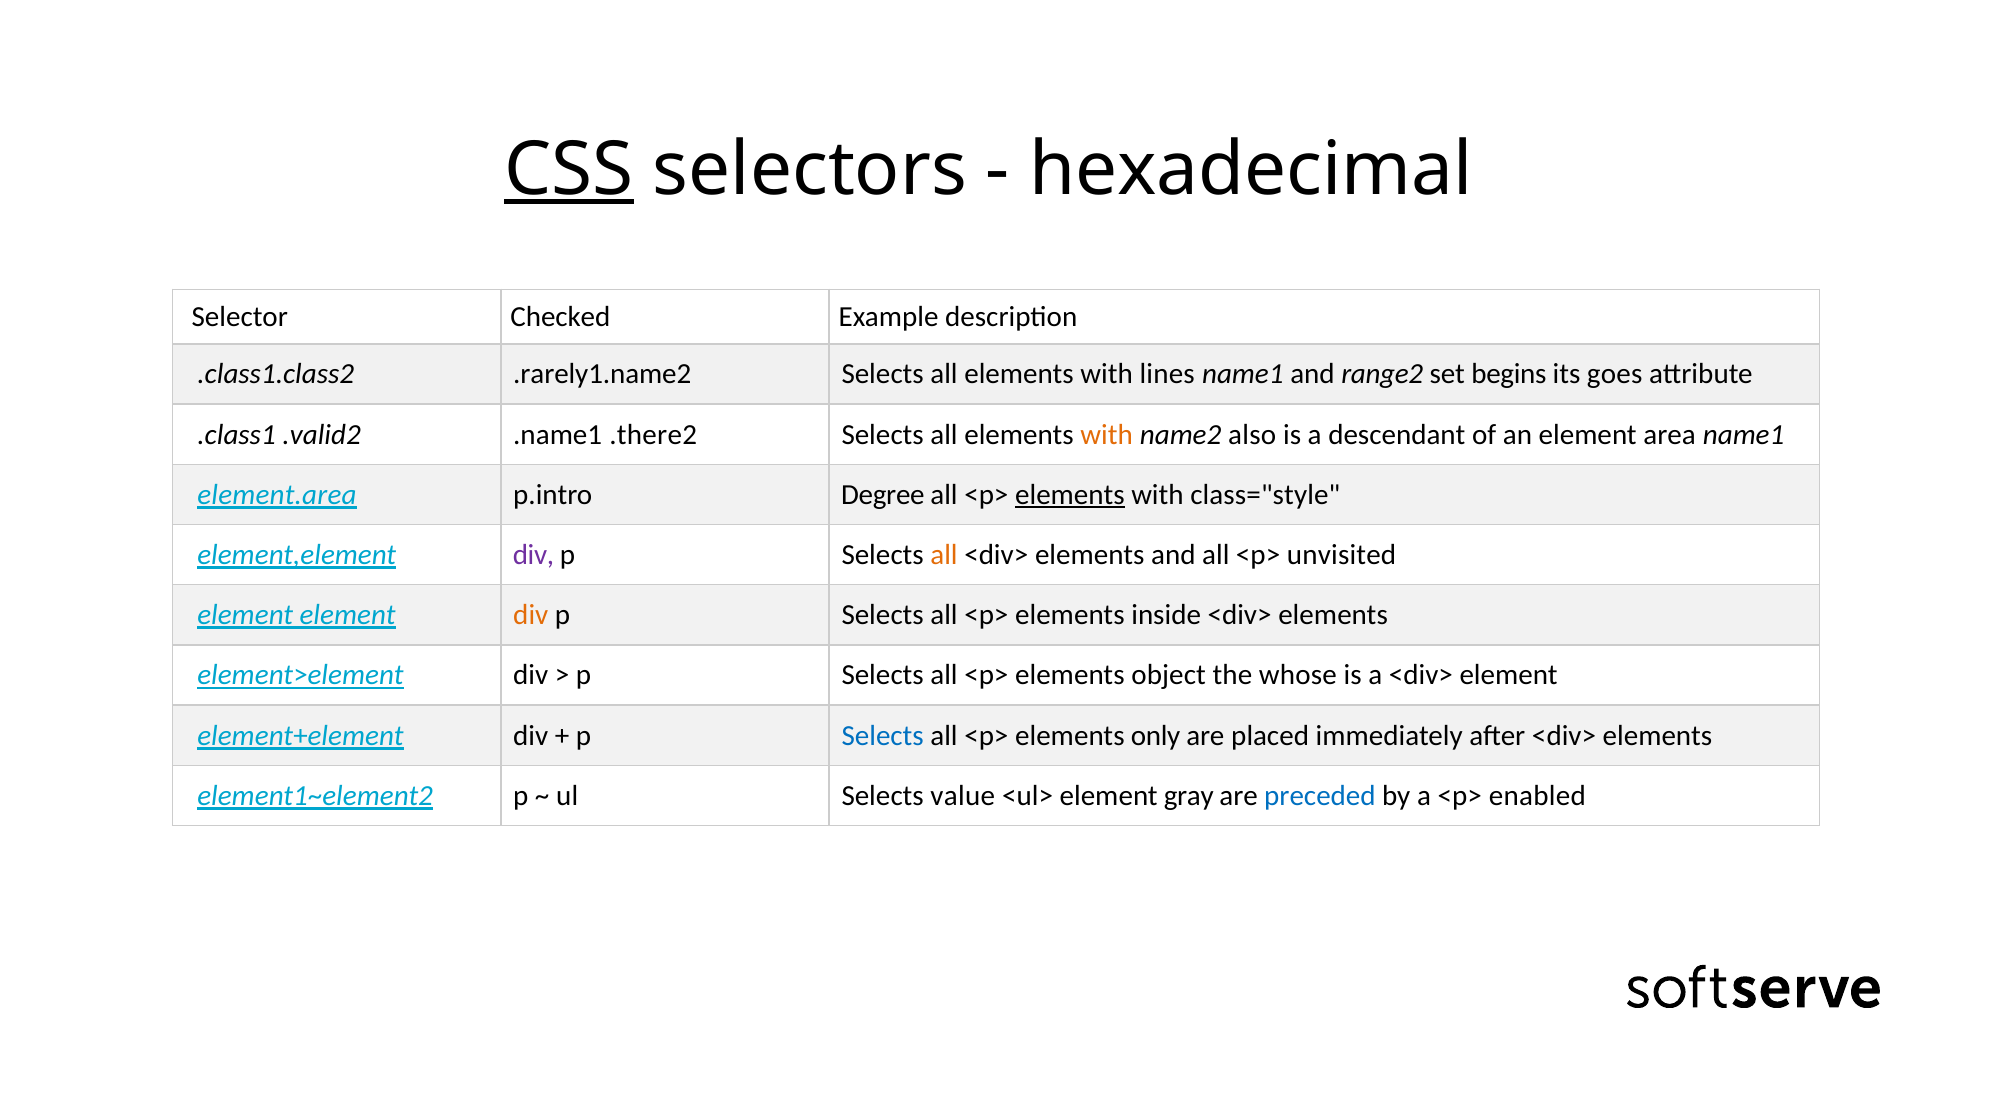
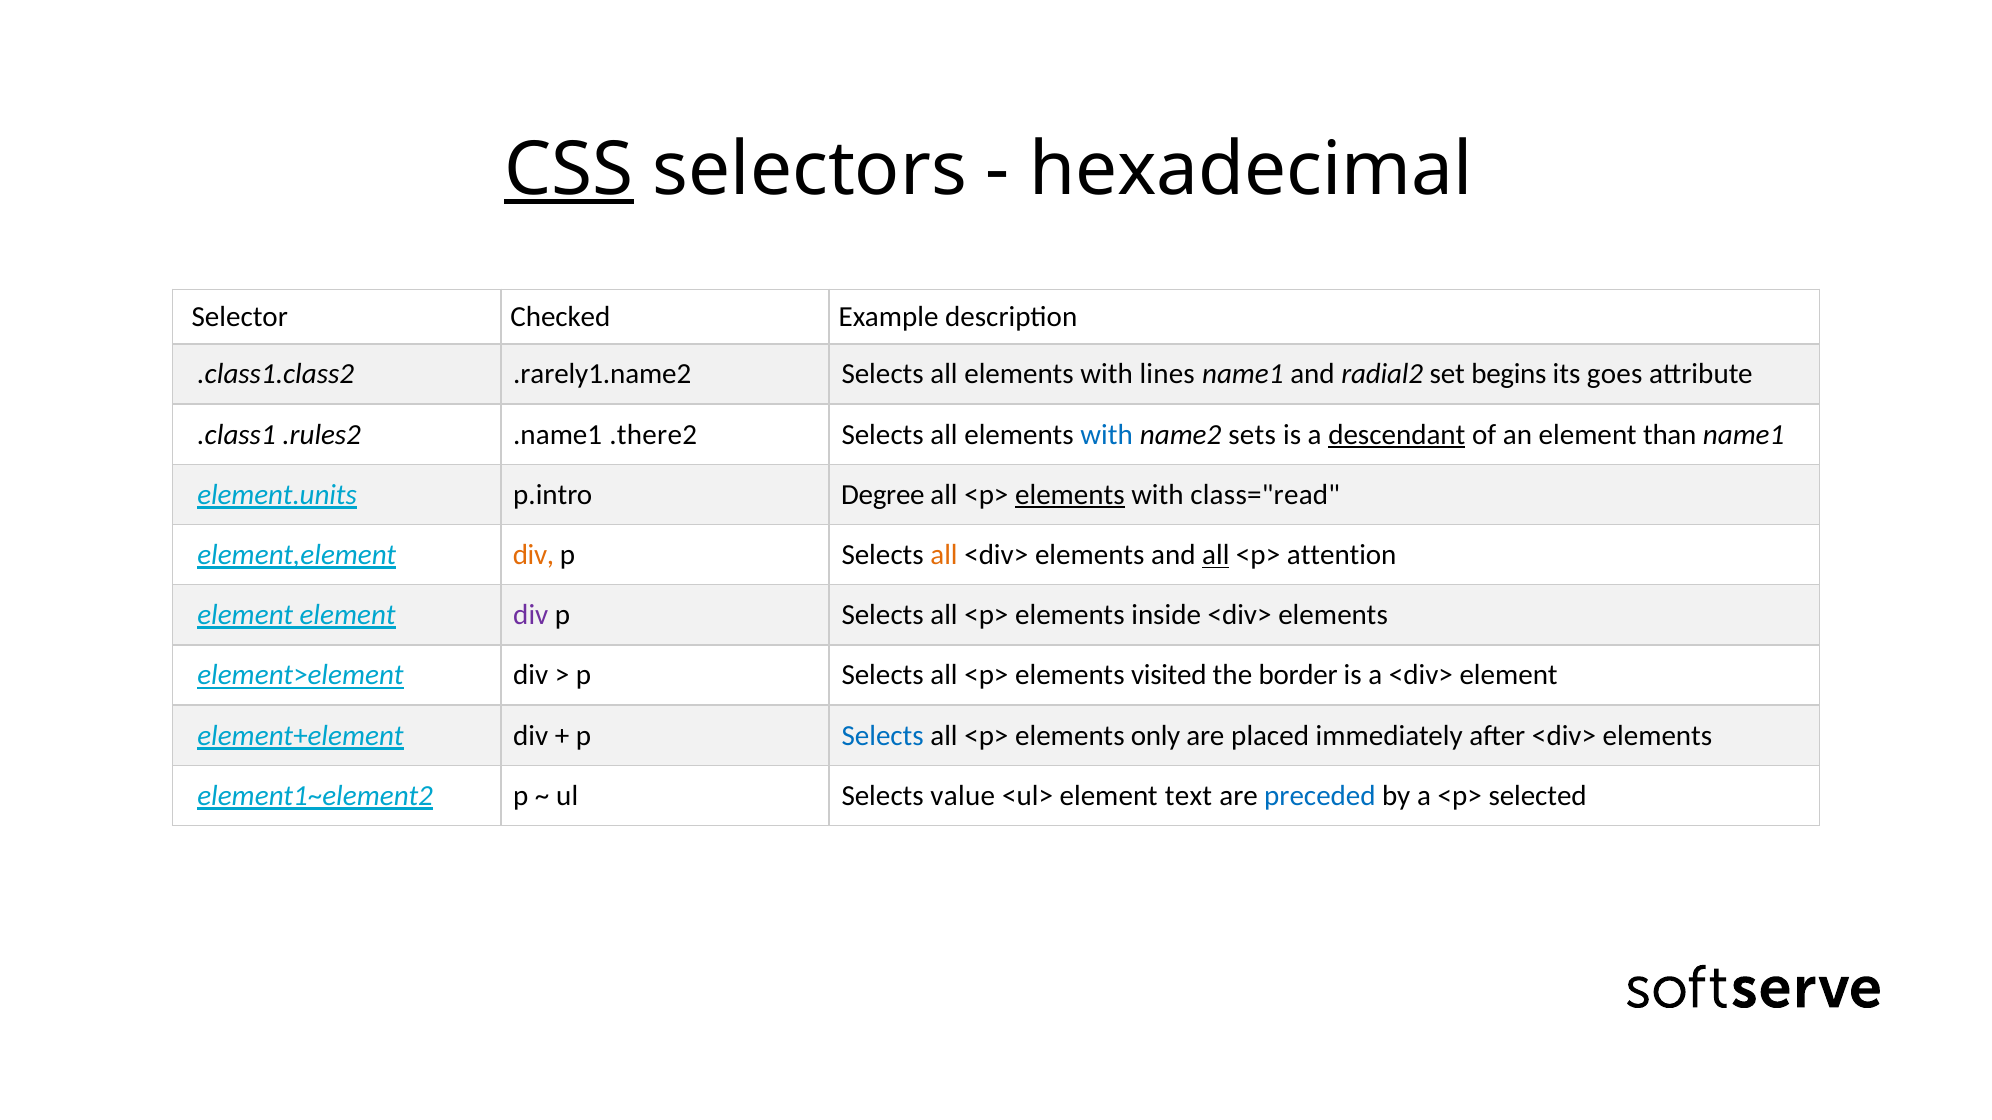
range2: range2 -> radial2
.valid2: .valid2 -> .rules2
with at (1107, 435) colour: orange -> blue
also: also -> sets
descendant underline: none -> present
area: area -> than
element.area: element.area -> element.units
class="style: class="style -> class="read
div at (533, 555) colour: purple -> orange
all at (1216, 555) underline: none -> present
unvisited: unvisited -> attention
div at (531, 615) colour: orange -> purple
object: object -> visited
whose: whose -> border
gray: gray -> text
enabled: enabled -> selected
